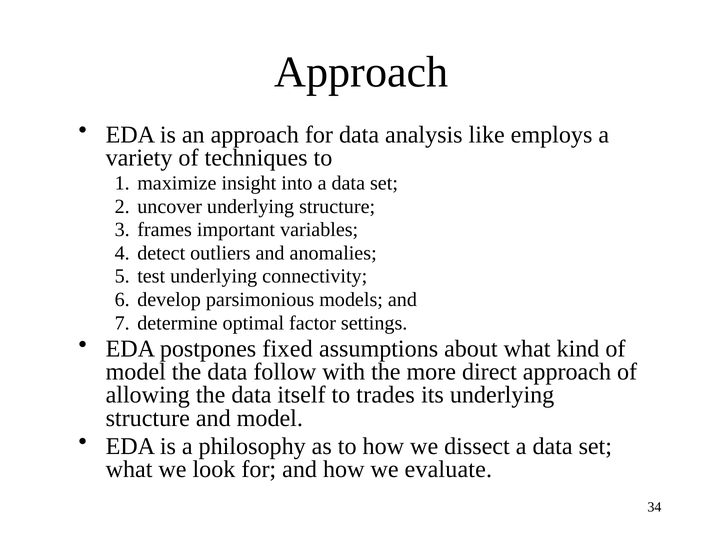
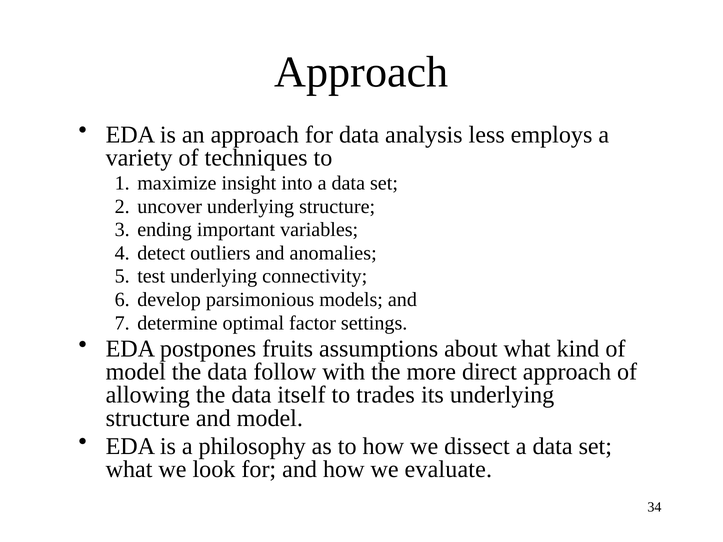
like: like -> less
frames: frames -> ending
fixed: fixed -> fruits
